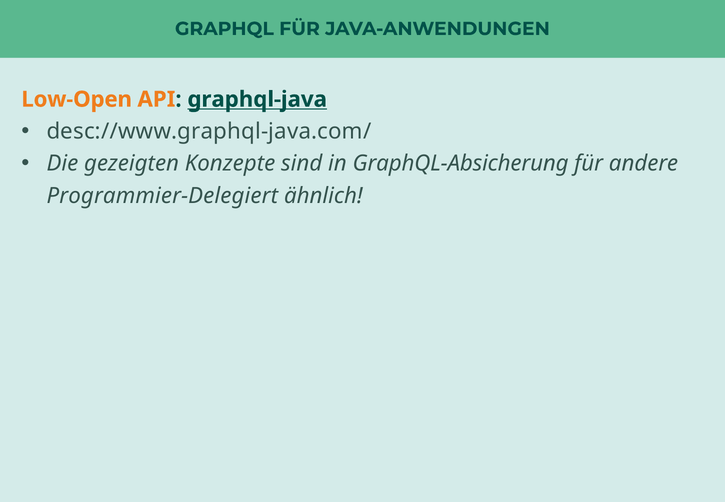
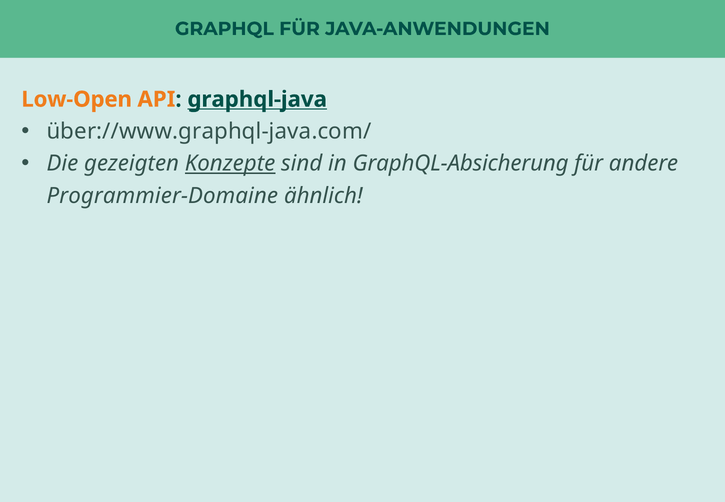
desc://www.graphql-java.com/: desc://www.graphql-java.com/ -> über://www.graphql-java.com/
Konzepte underline: none -> present
Programmier-Delegiert: Programmier-Delegiert -> Programmier-Domaine
